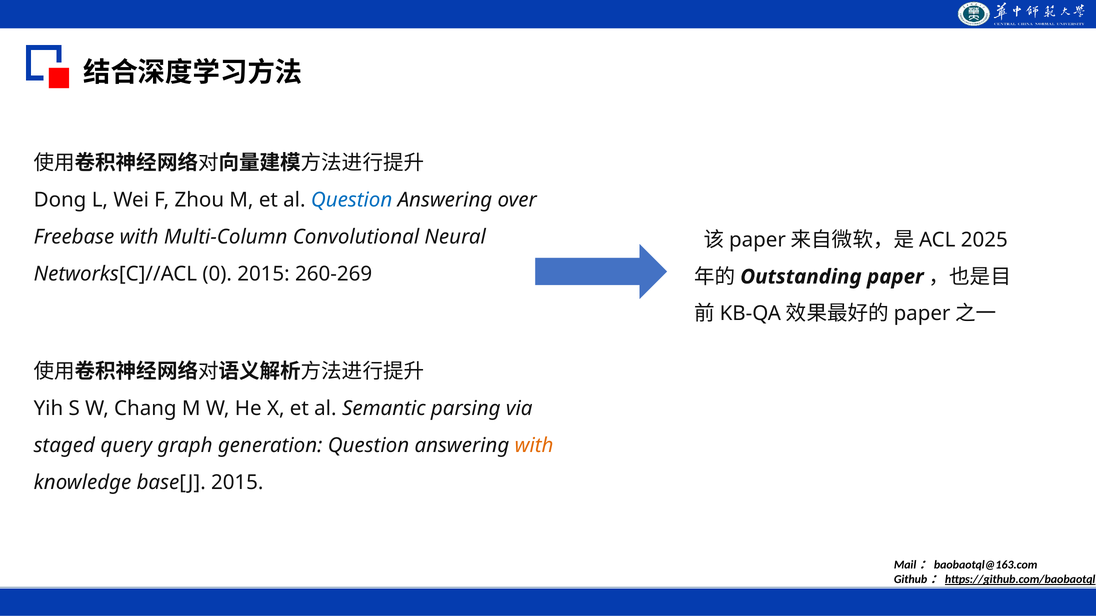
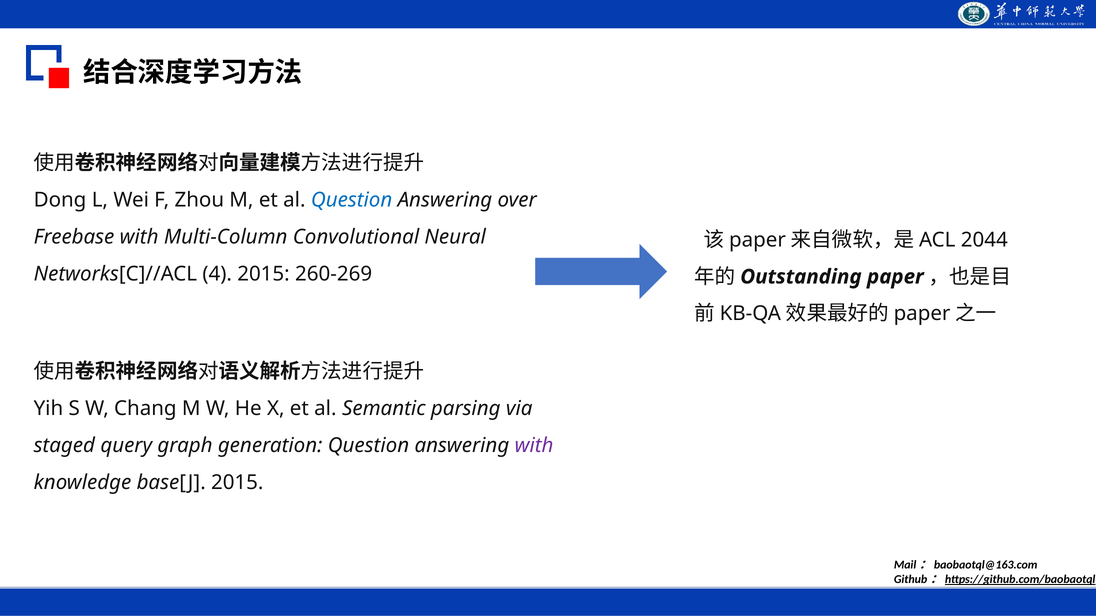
2025: 2025 -> 2044
0: 0 -> 4
with at (534, 446) colour: orange -> purple
